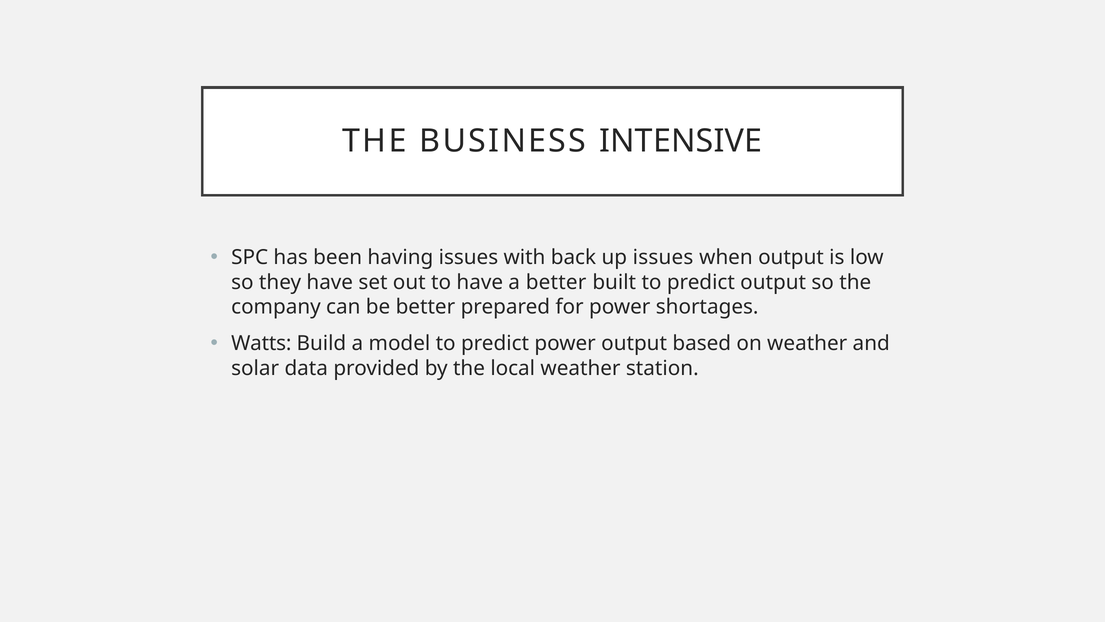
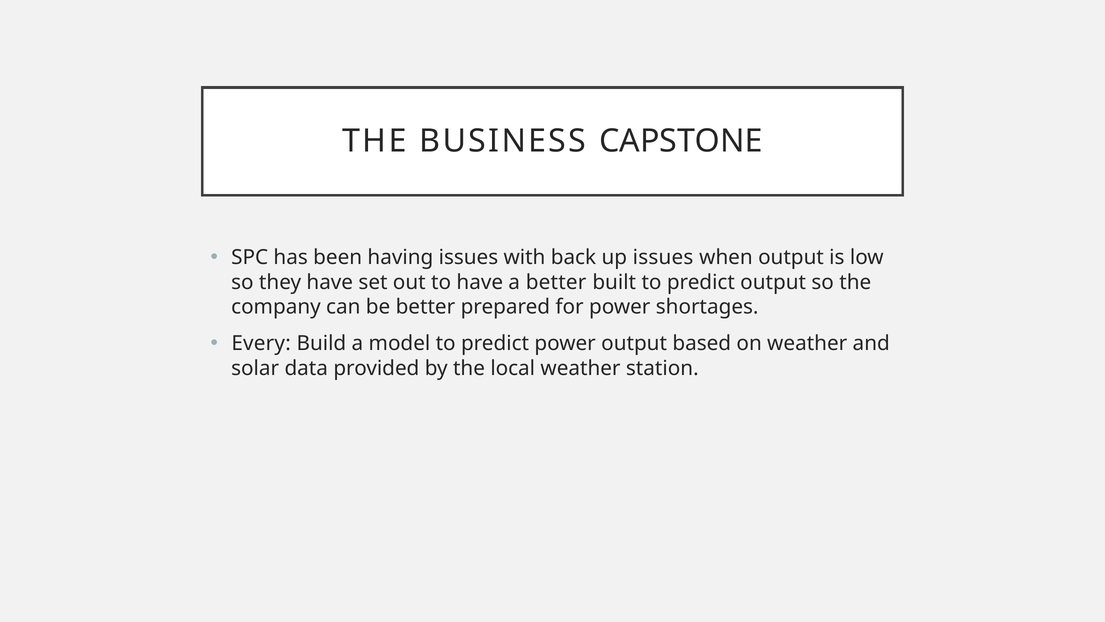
INTENSIVE: INTENSIVE -> CAPSTONE
Watts: Watts -> Every
